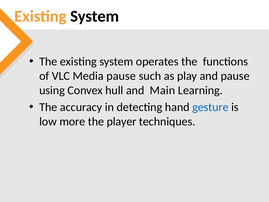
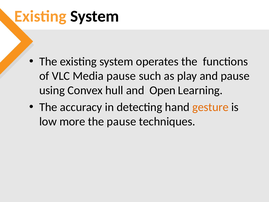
Main: Main -> Open
gesture colour: blue -> orange
the player: player -> pause
